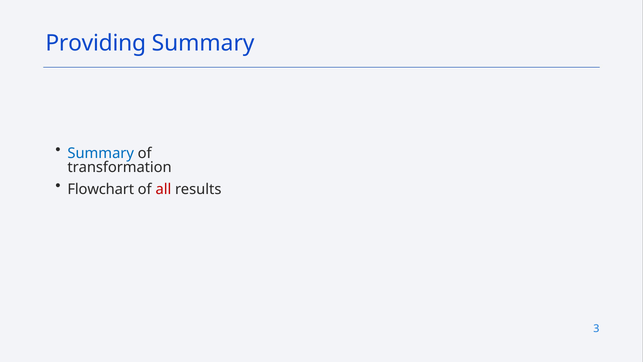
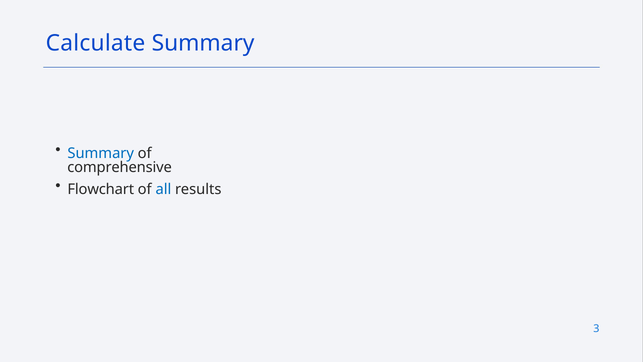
Providing: Providing -> Calculate
transformation: transformation -> comprehensive
all colour: red -> blue
